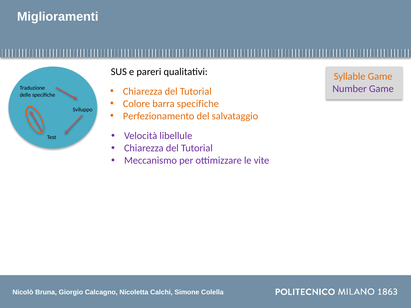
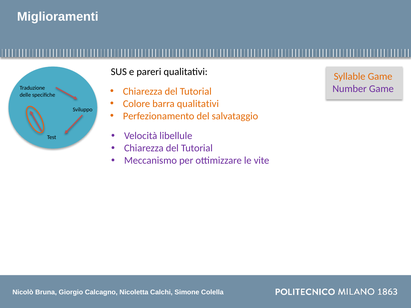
barra specifiche: specifiche -> qualitativi
